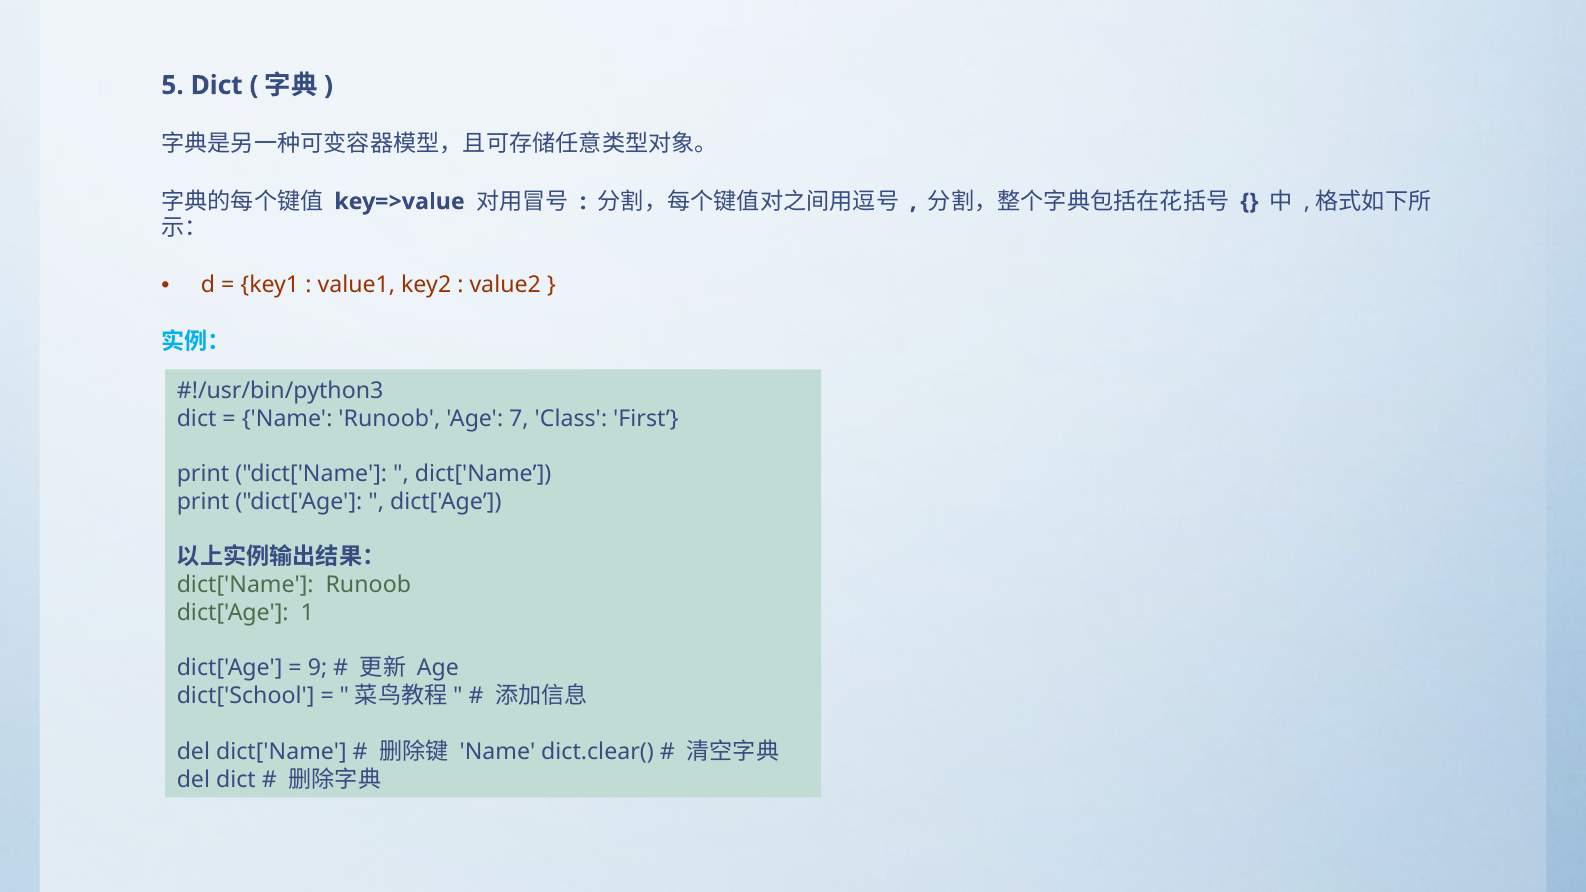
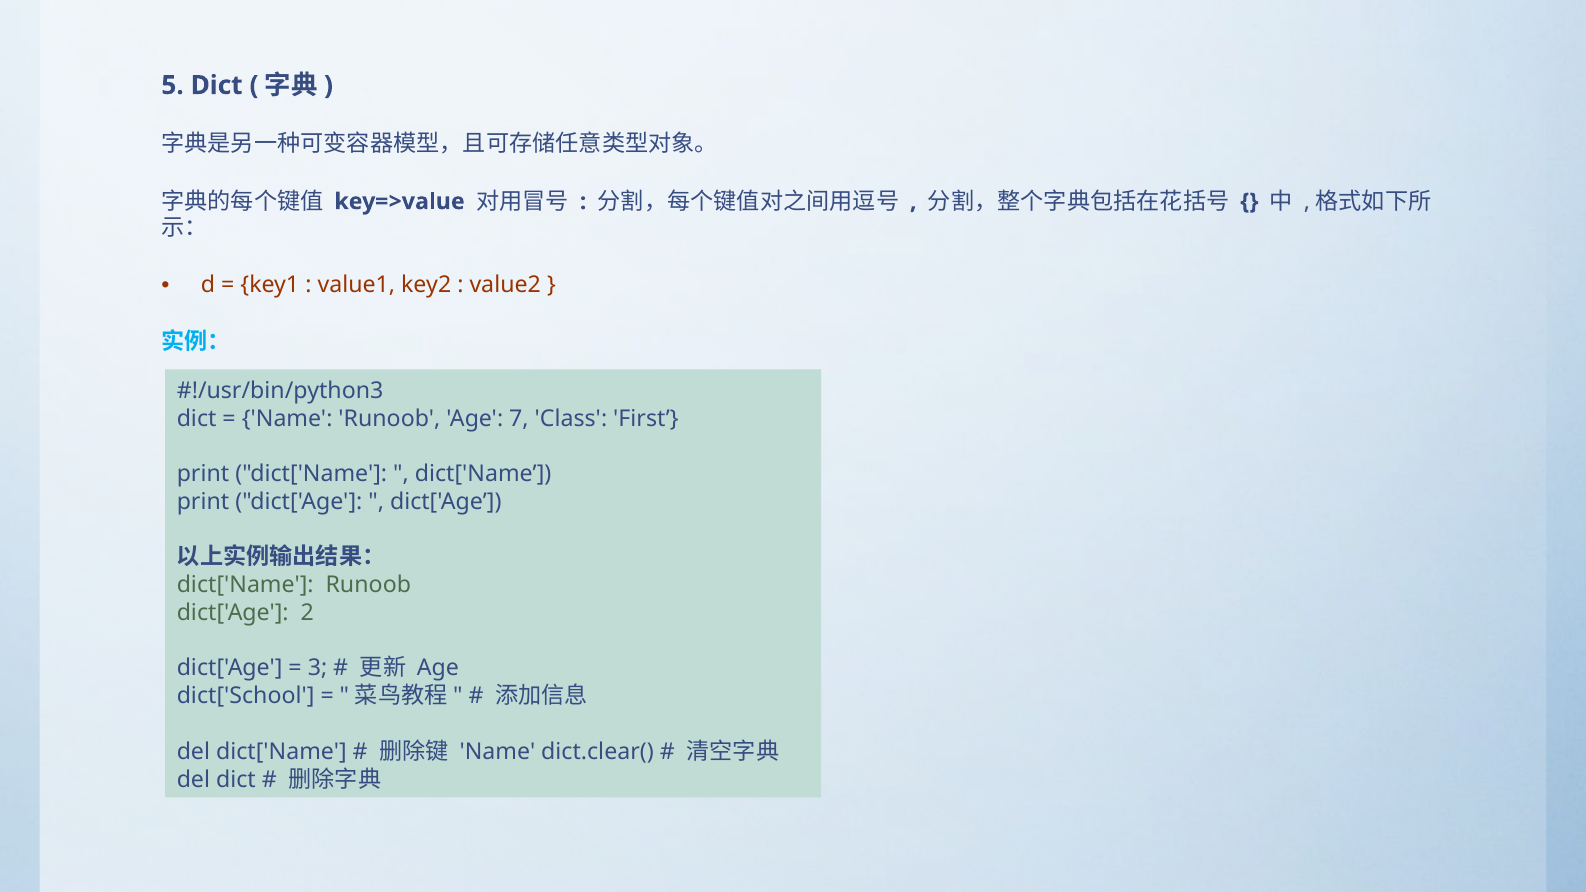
1: 1 -> 2
9: 9 -> 3
